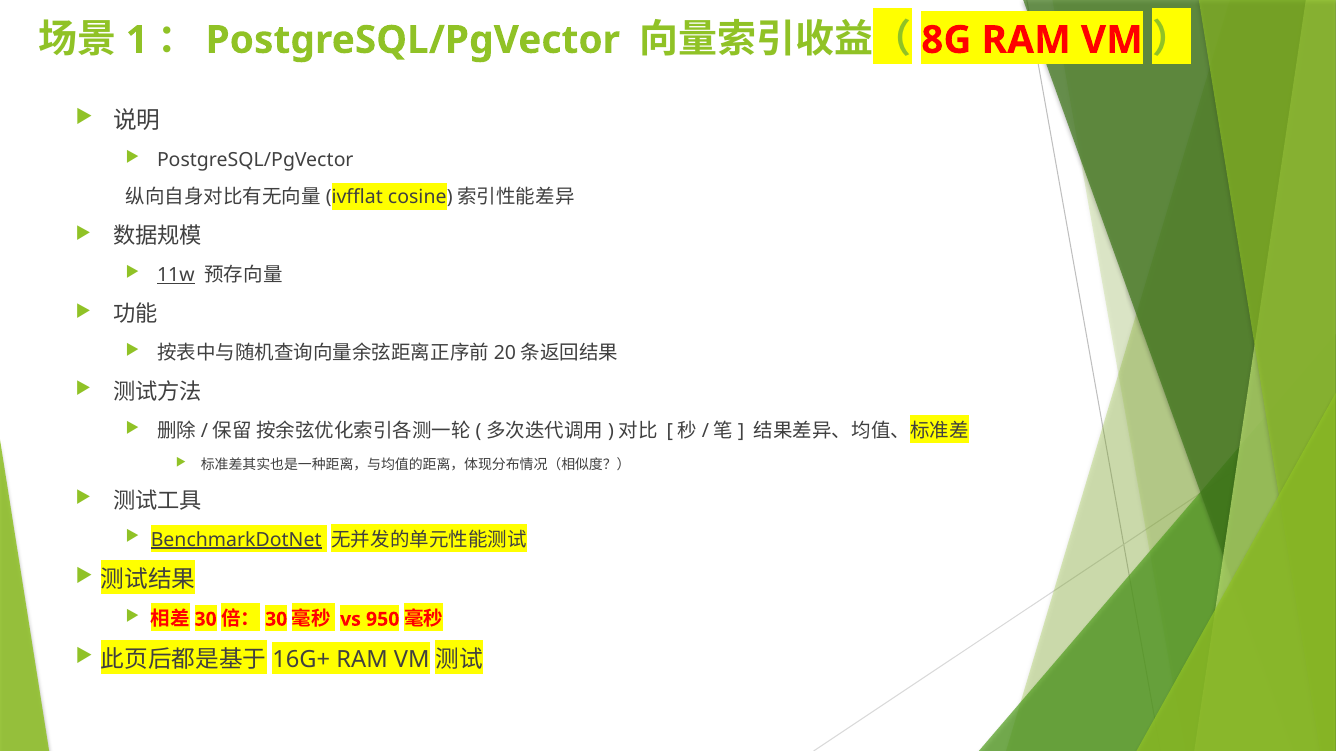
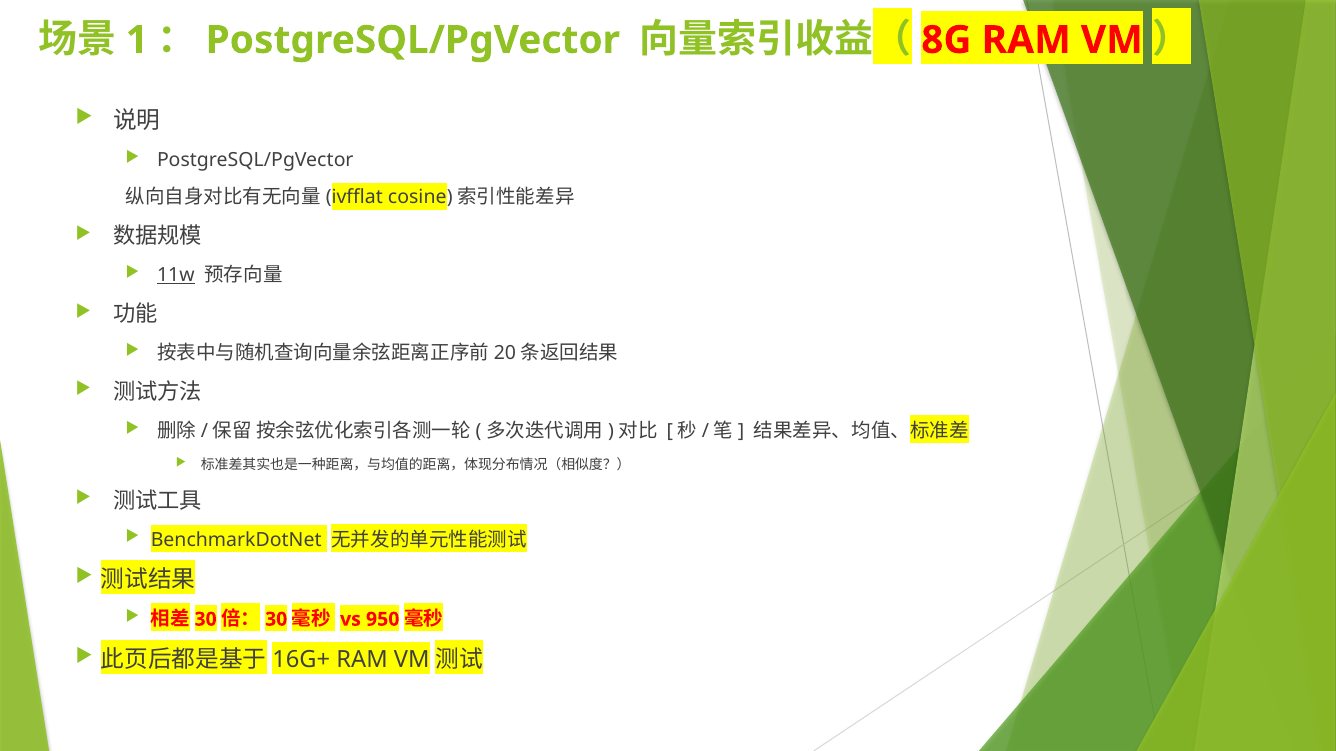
BenchmarkDotNet underline: present -> none
